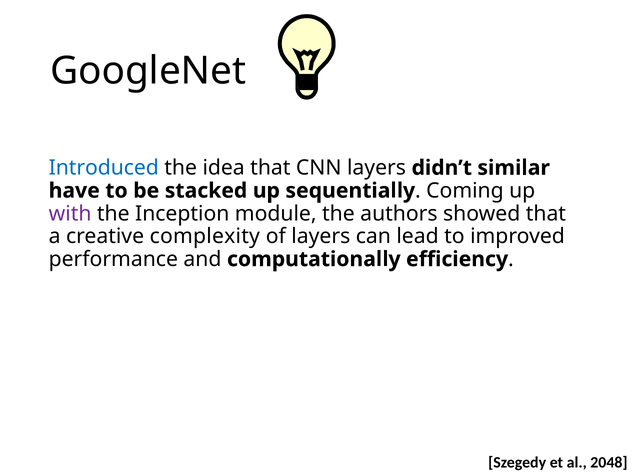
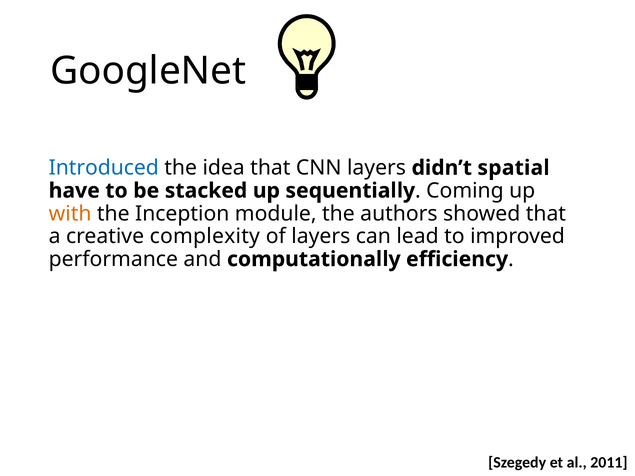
similar: similar -> spatial
with colour: purple -> orange
2048: 2048 -> 2011
